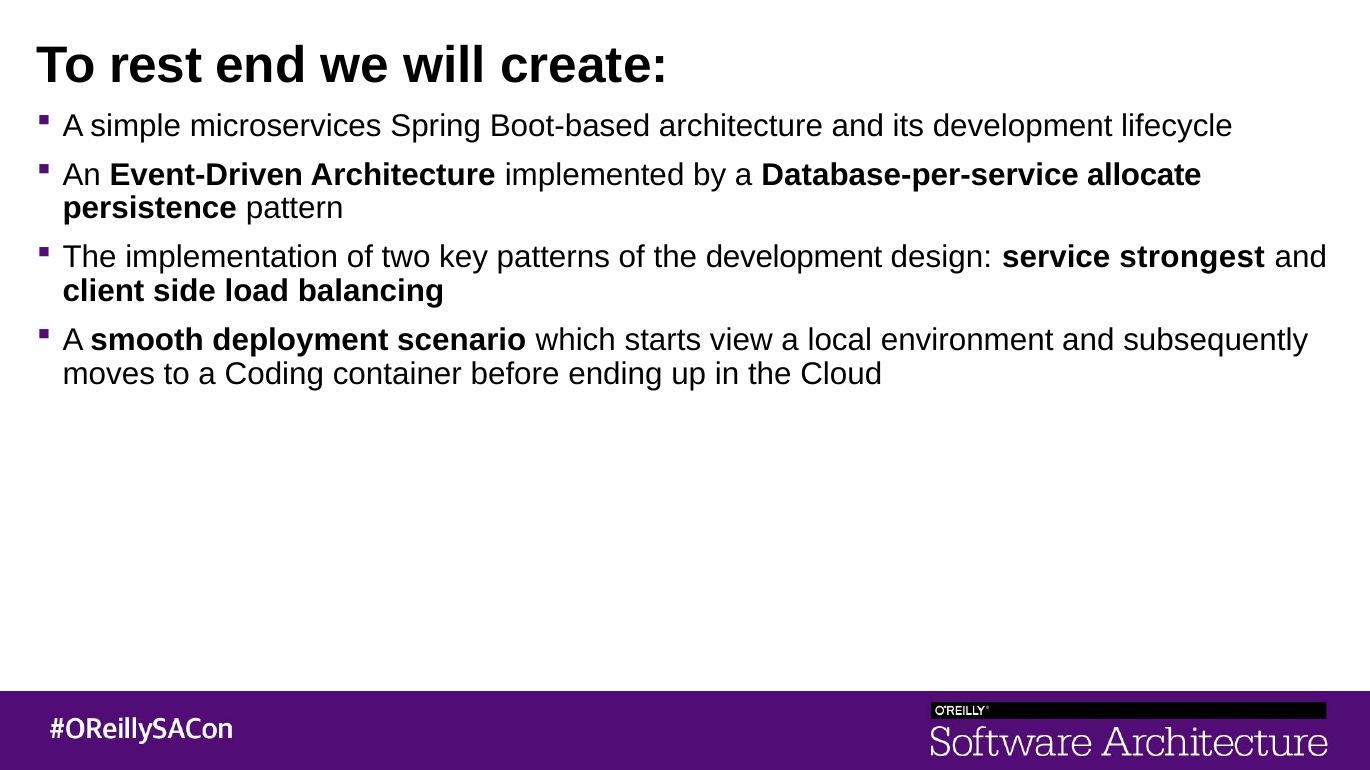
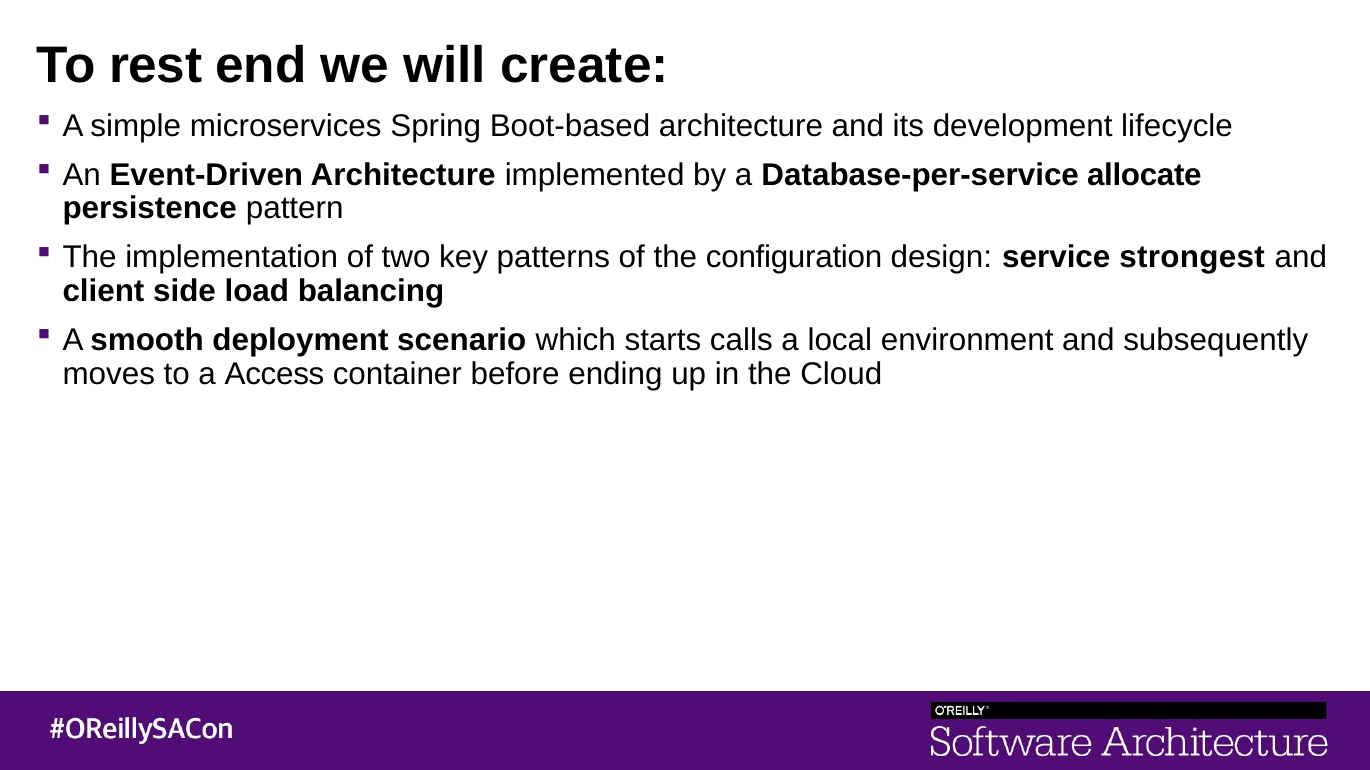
the development: development -> configuration
view: view -> calls
Coding: Coding -> Access
